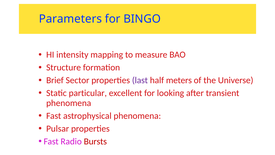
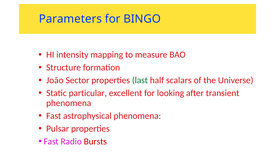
Brief: Brief -> João
last colour: purple -> green
meters: meters -> scalars
